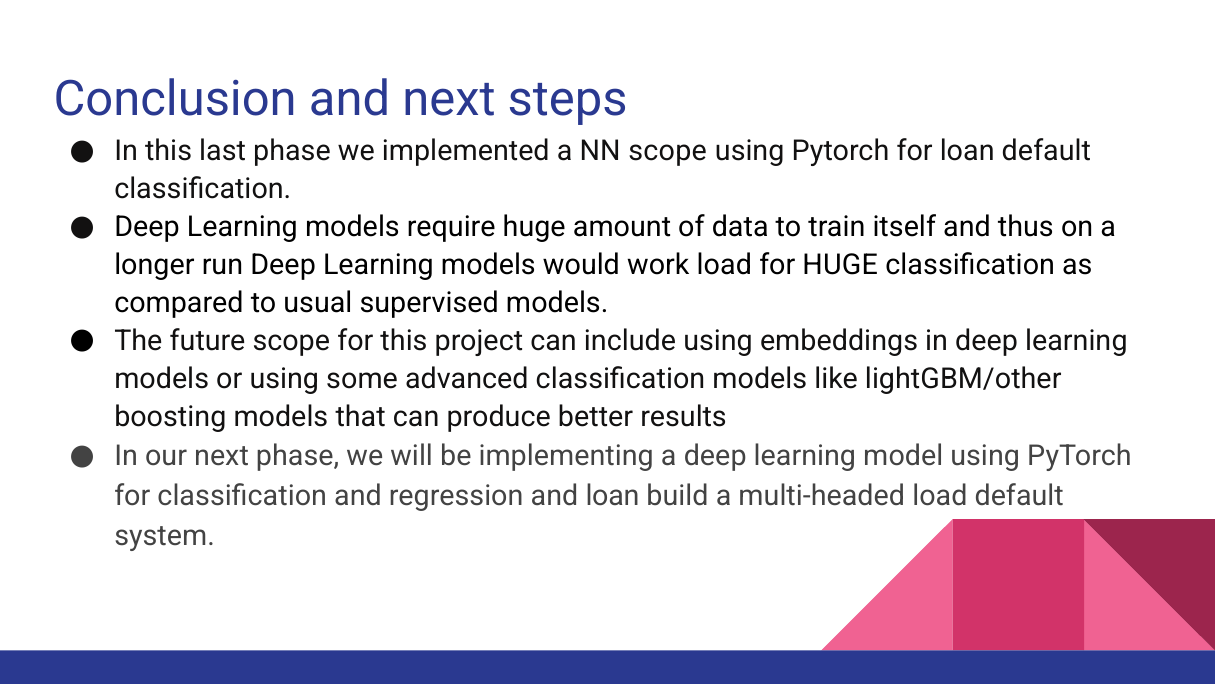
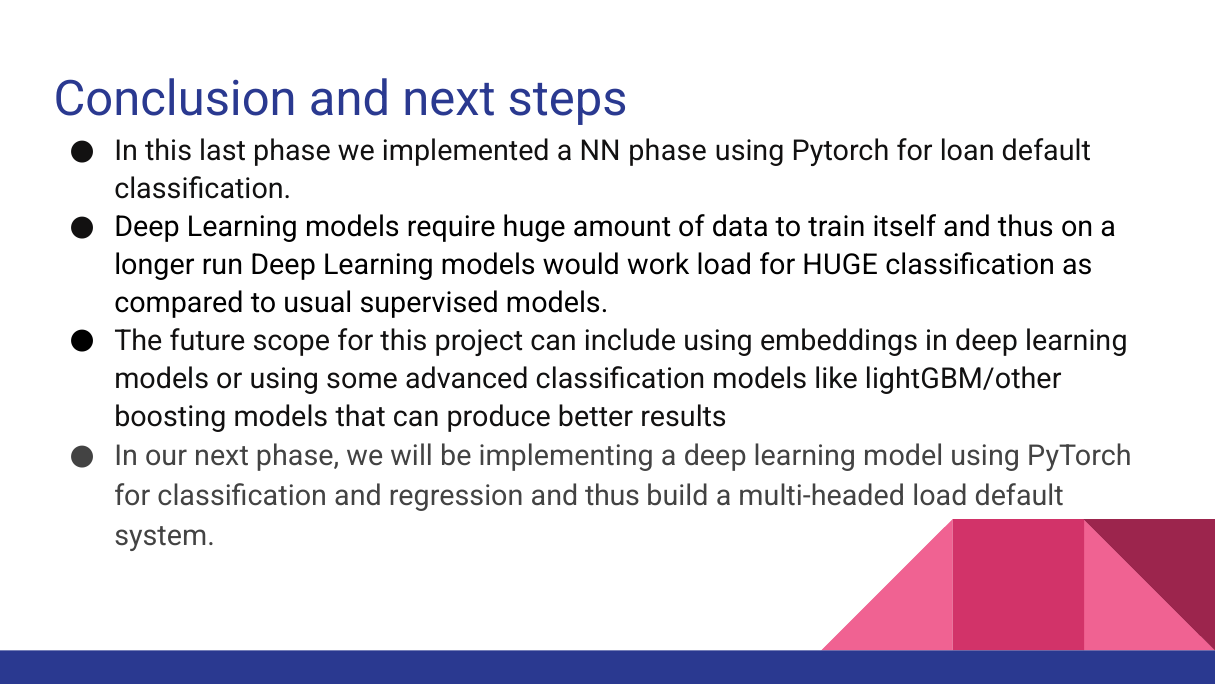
NN scope: scope -> phase
regression and loan: loan -> thus
